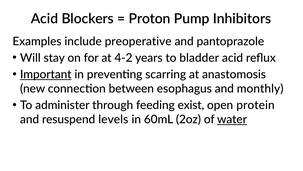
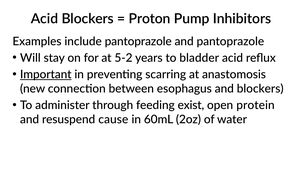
include preoperative: preoperative -> pantoprazole
4-2: 4-2 -> 5-2
and monthly: monthly -> blockers
levels: levels -> cause
water underline: present -> none
